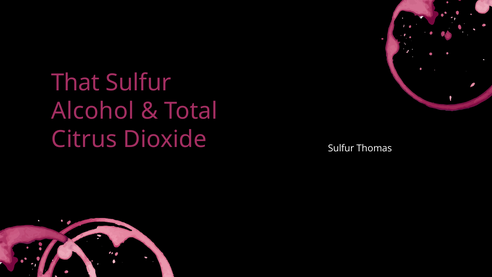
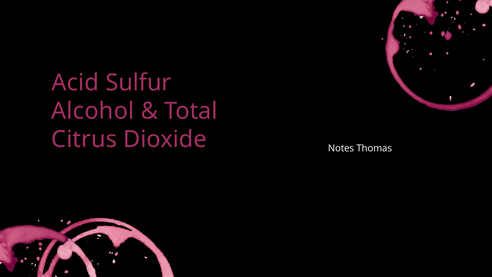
That: That -> Acid
Dioxide Sulfur: Sulfur -> Notes
